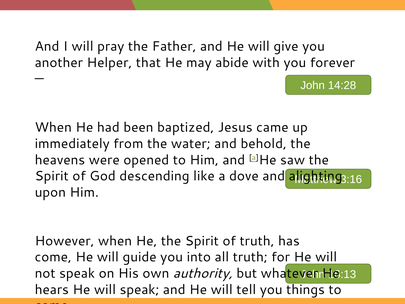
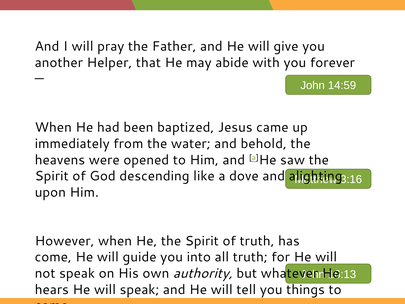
14:28: 14:28 -> 14:59
